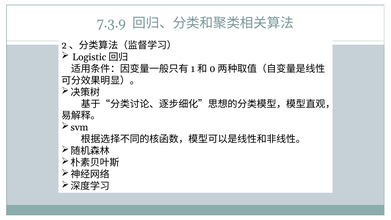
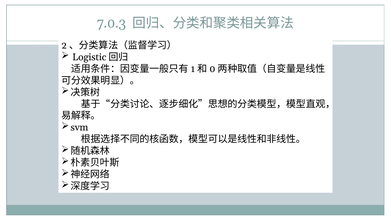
7.3.9: 7.3.9 -> 7.0.3
